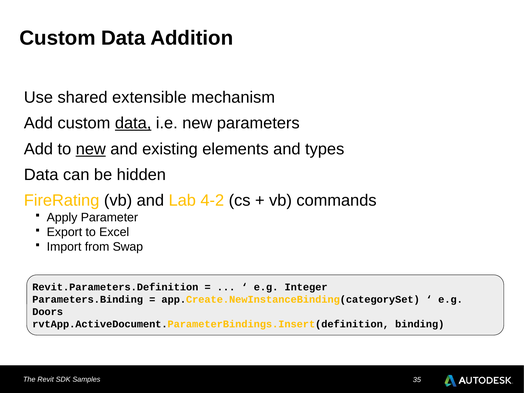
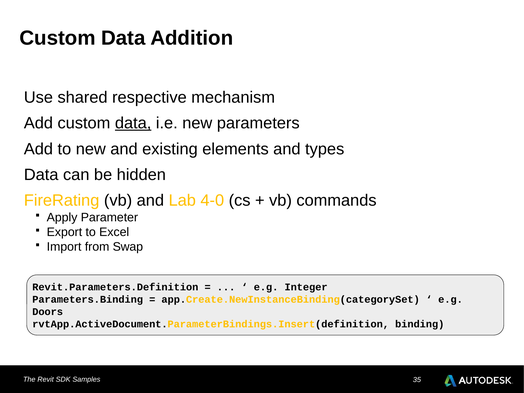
extensible: extensible -> respective
new at (91, 149) underline: present -> none
4-2: 4-2 -> 4-0
